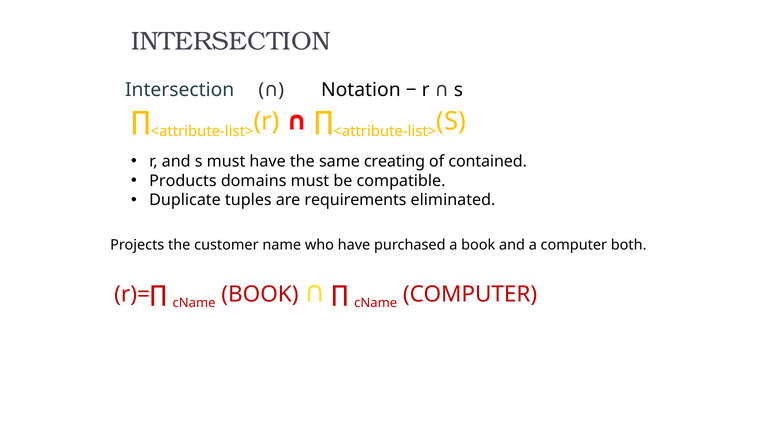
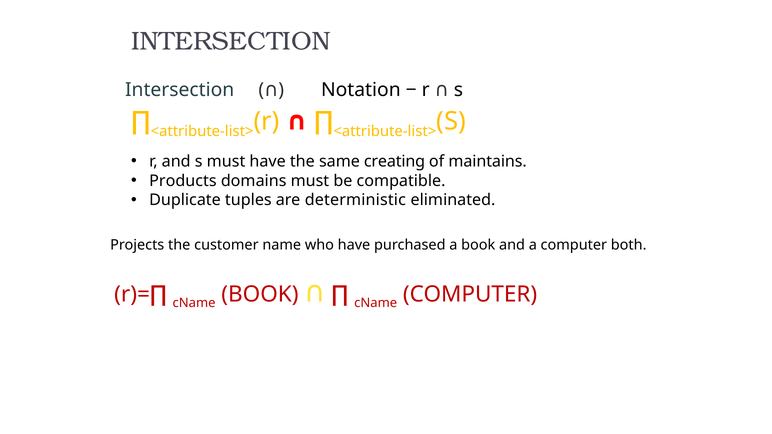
contained: contained -> maintains
requirements: requirements -> deterministic
